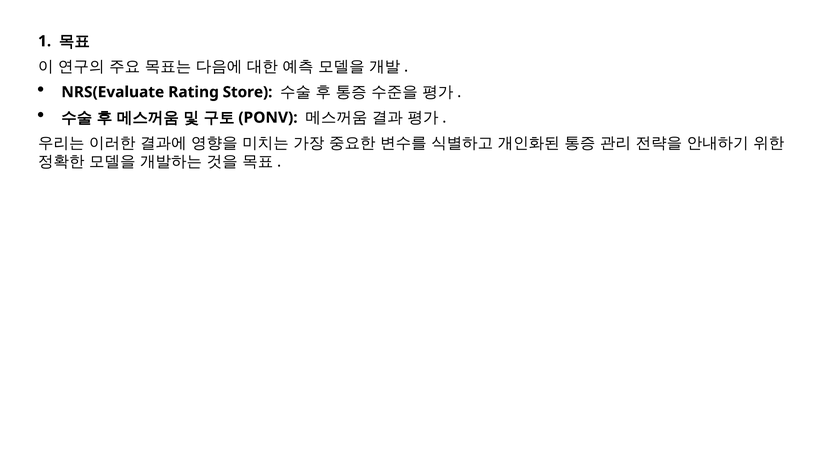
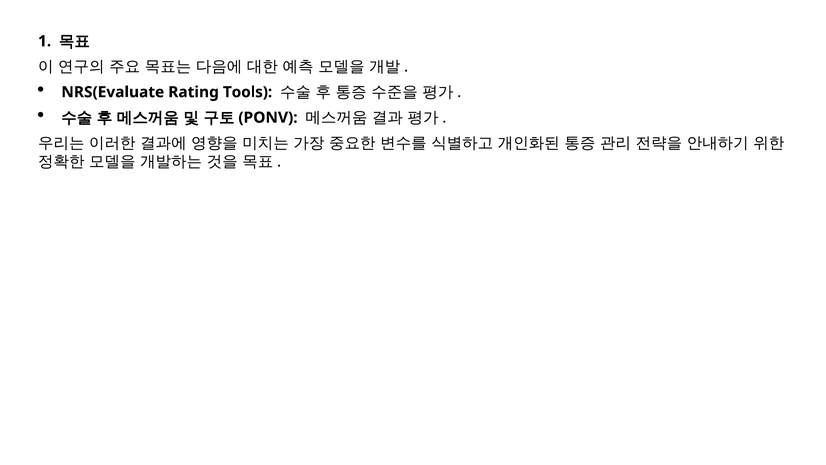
Store: Store -> Tools
